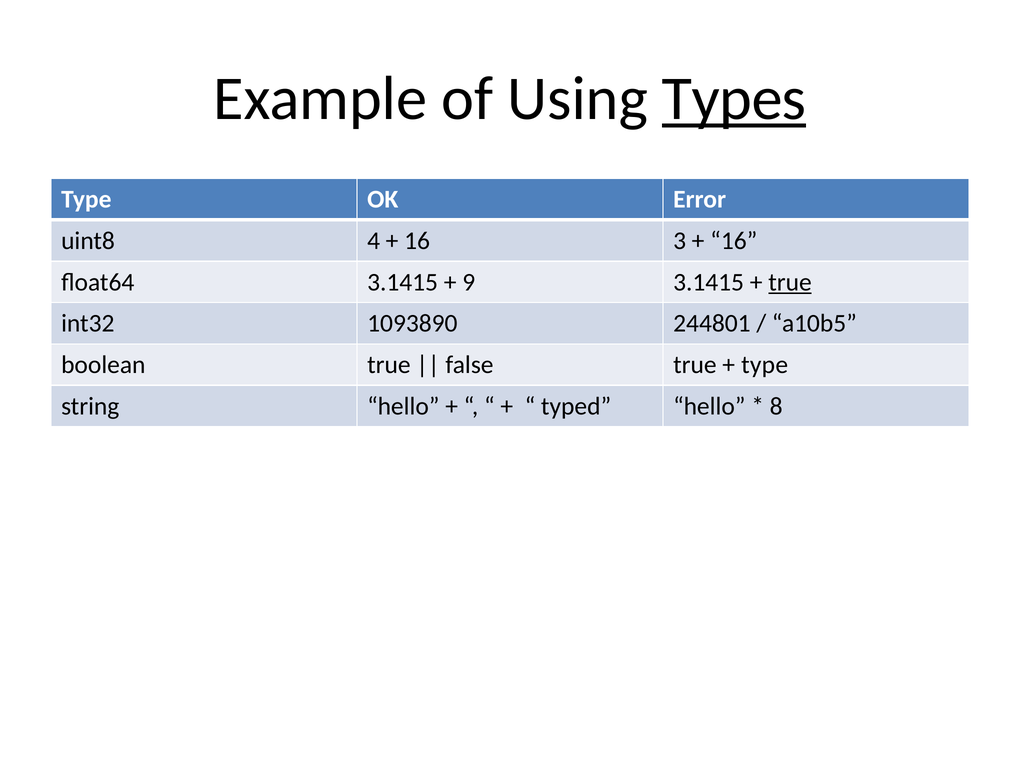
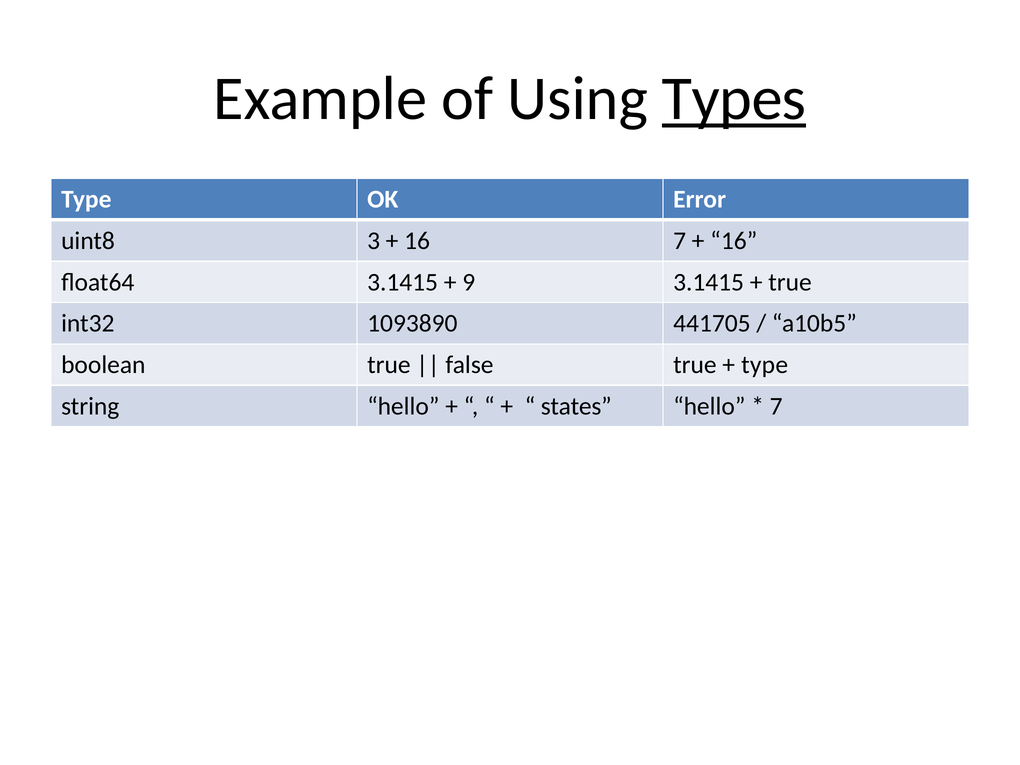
4: 4 -> 3
16 3: 3 -> 7
true at (790, 282) underline: present -> none
244801: 244801 -> 441705
typed: typed -> states
8 at (776, 406): 8 -> 7
